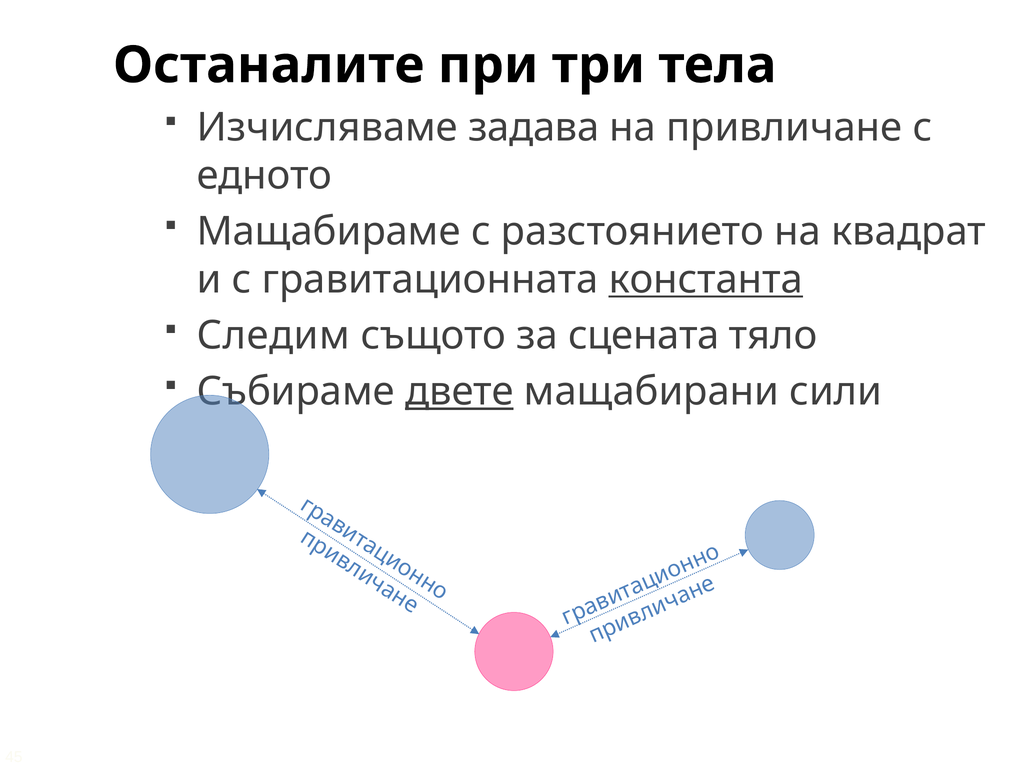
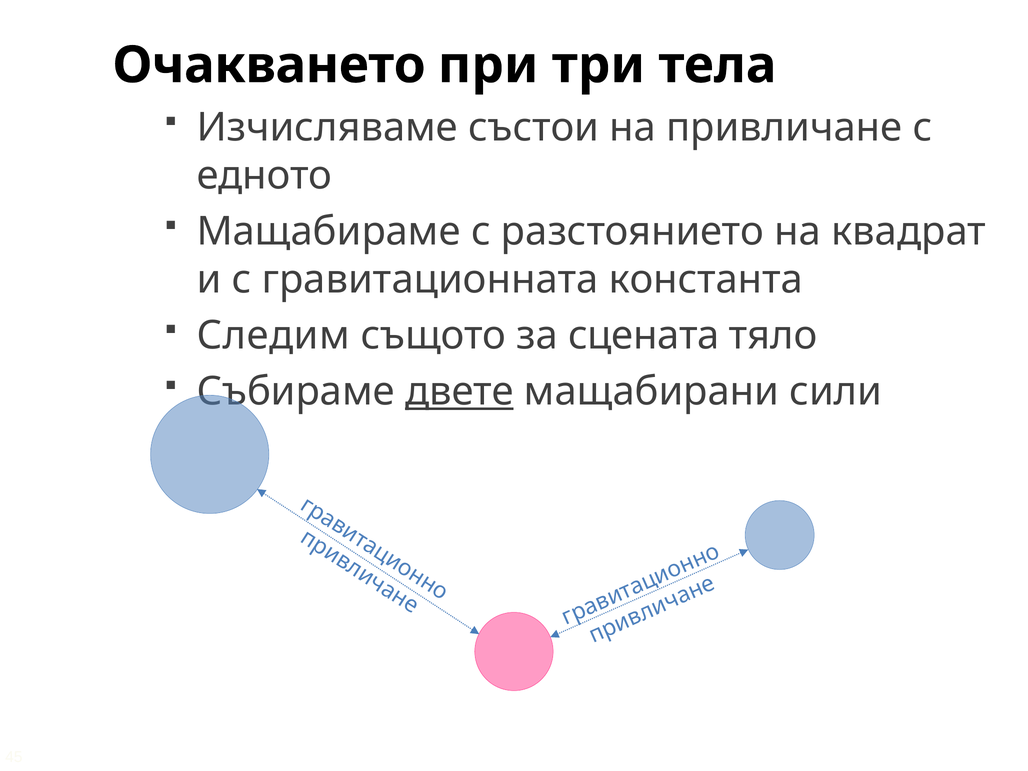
Останалите: Останалите -> Очакването
задава: задава -> състои
константа underline: present -> none
